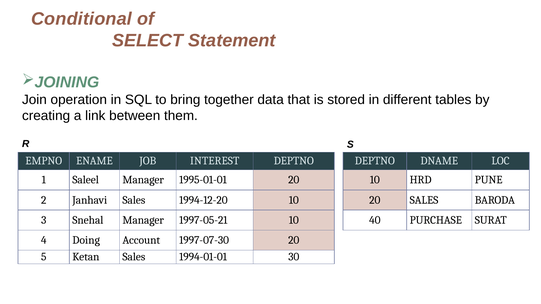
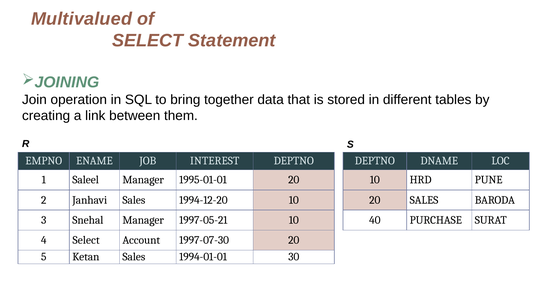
Conditional: Conditional -> Multivalued
4 Doing: Doing -> Select
